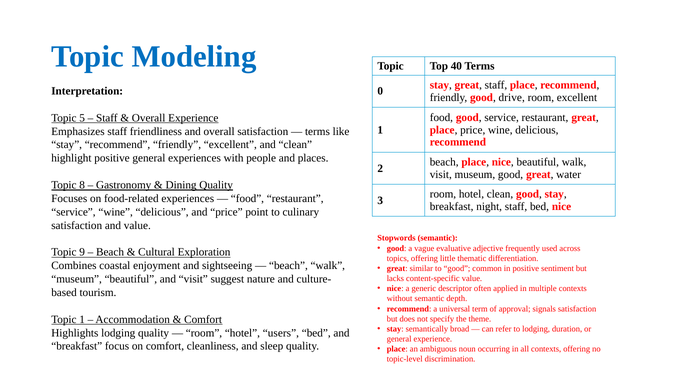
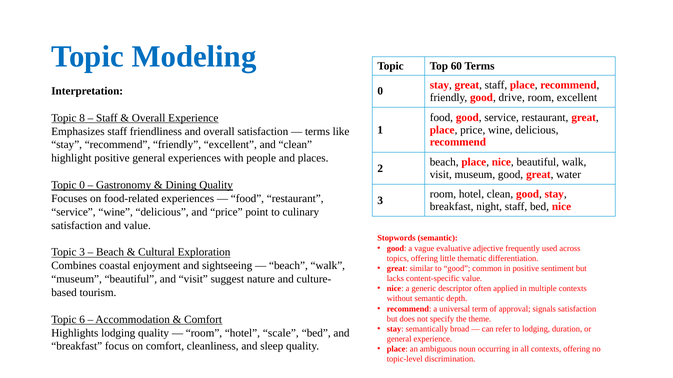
40: 40 -> 60
5: 5 -> 8
Topic 8: 8 -> 0
Topic 9: 9 -> 3
Topic 1: 1 -> 6
users: users -> scale
